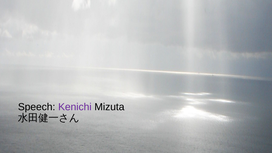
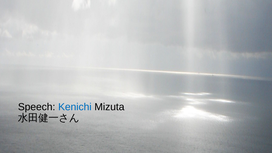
Kenichi colour: purple -> blue
